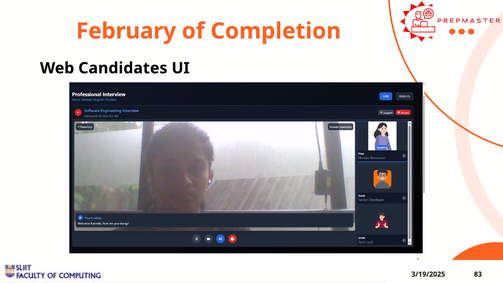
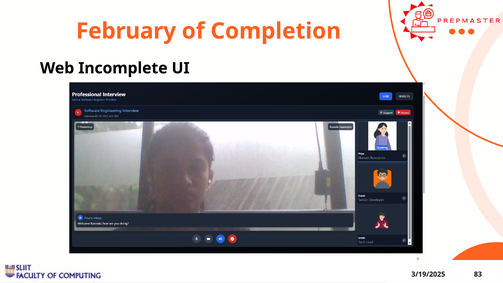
Candidates: Candidates -> Incomplete
